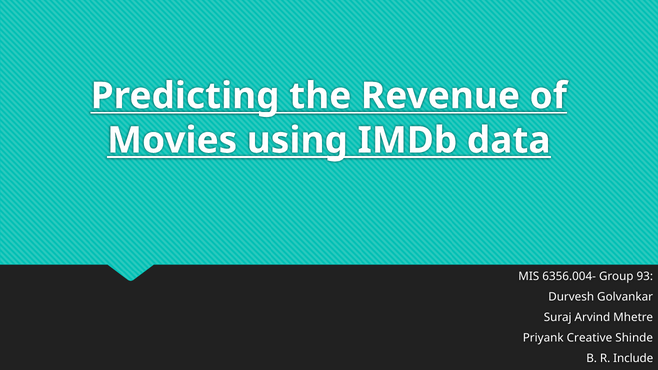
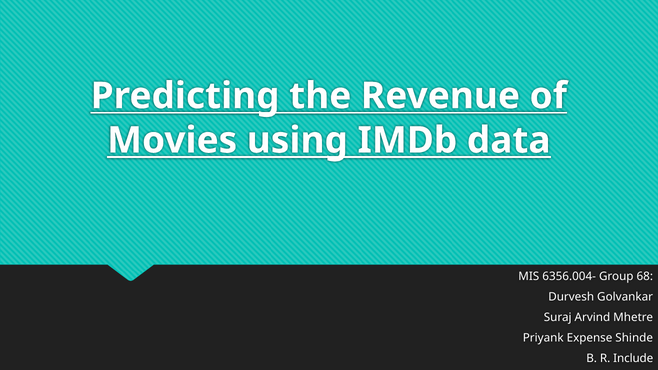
93: 93 -> 68
Creative: Creative -> Expense
